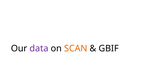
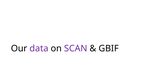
SCAN colour: orange -> purple
